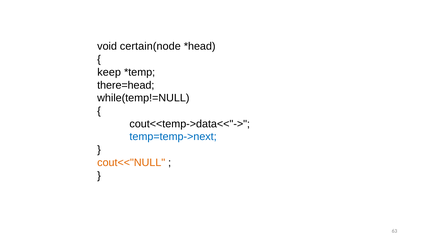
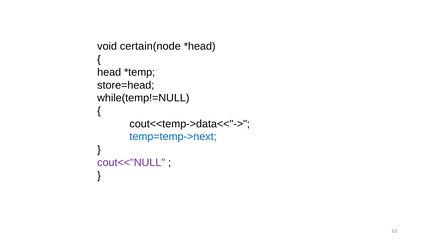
keep: keep -> head
there=head: there=head -> store=head
cout<<"NULL colour: orange -> purple
